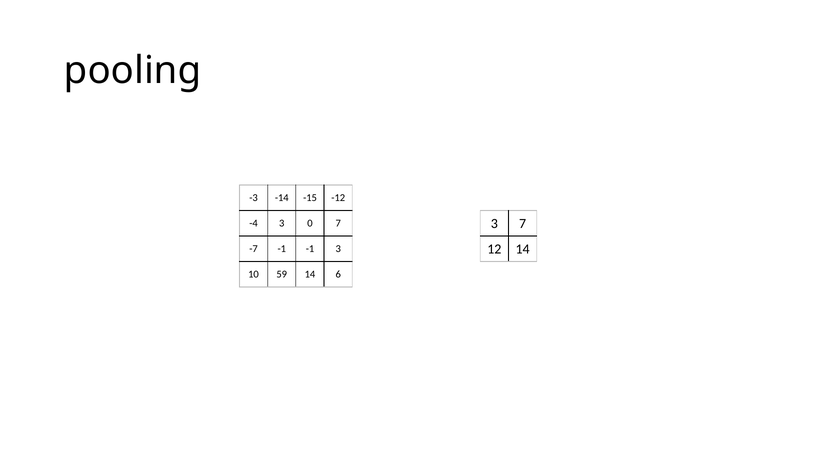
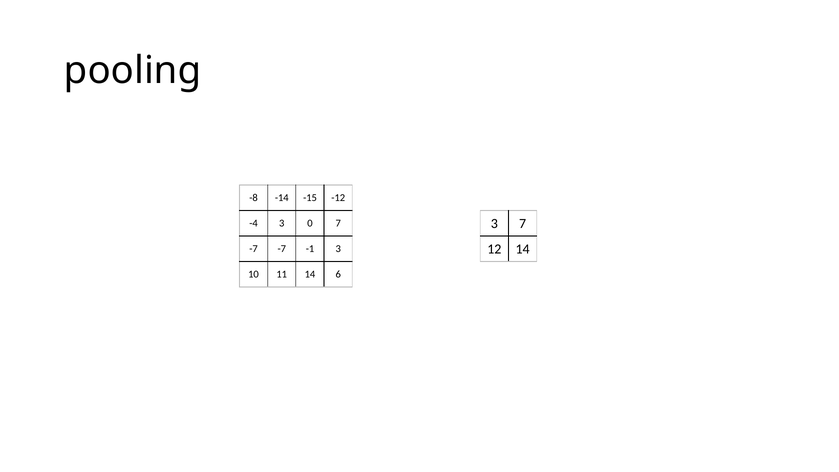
-3: -3 -> -8
-7 -1: -1 -> -7
59: 59 -> 11
